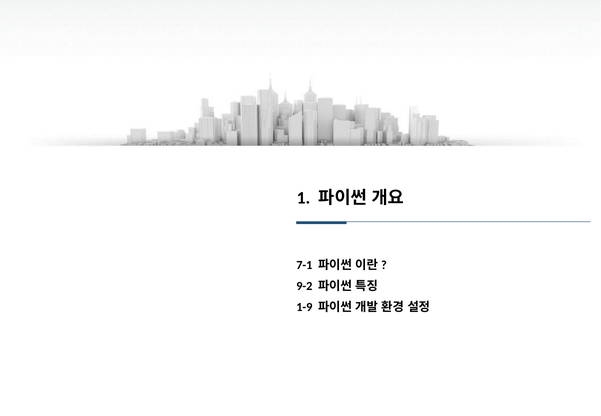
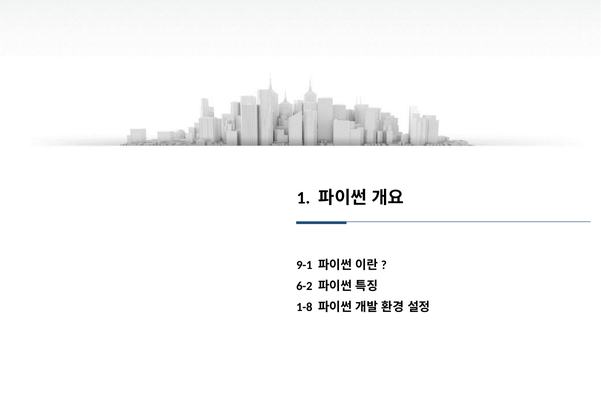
7-1: 7-1 -> 9-1
9-2: 9-2 -> 6-2
1-9: 1-9 -> 1-8
